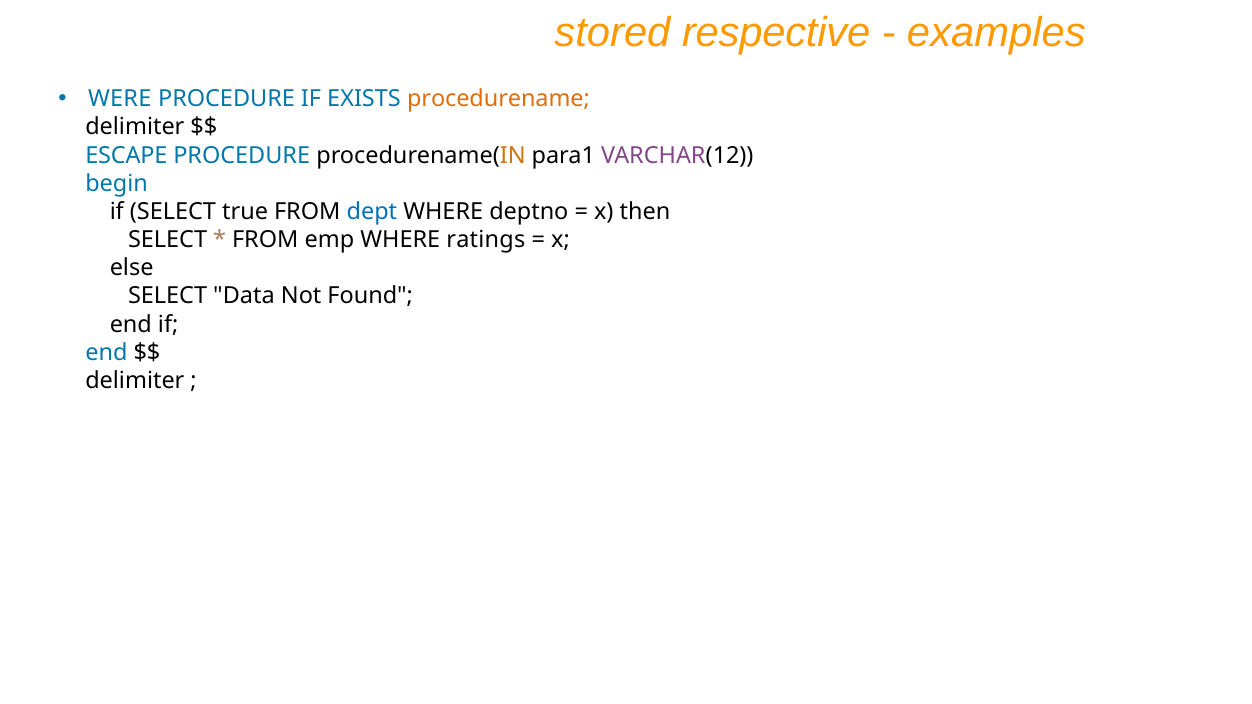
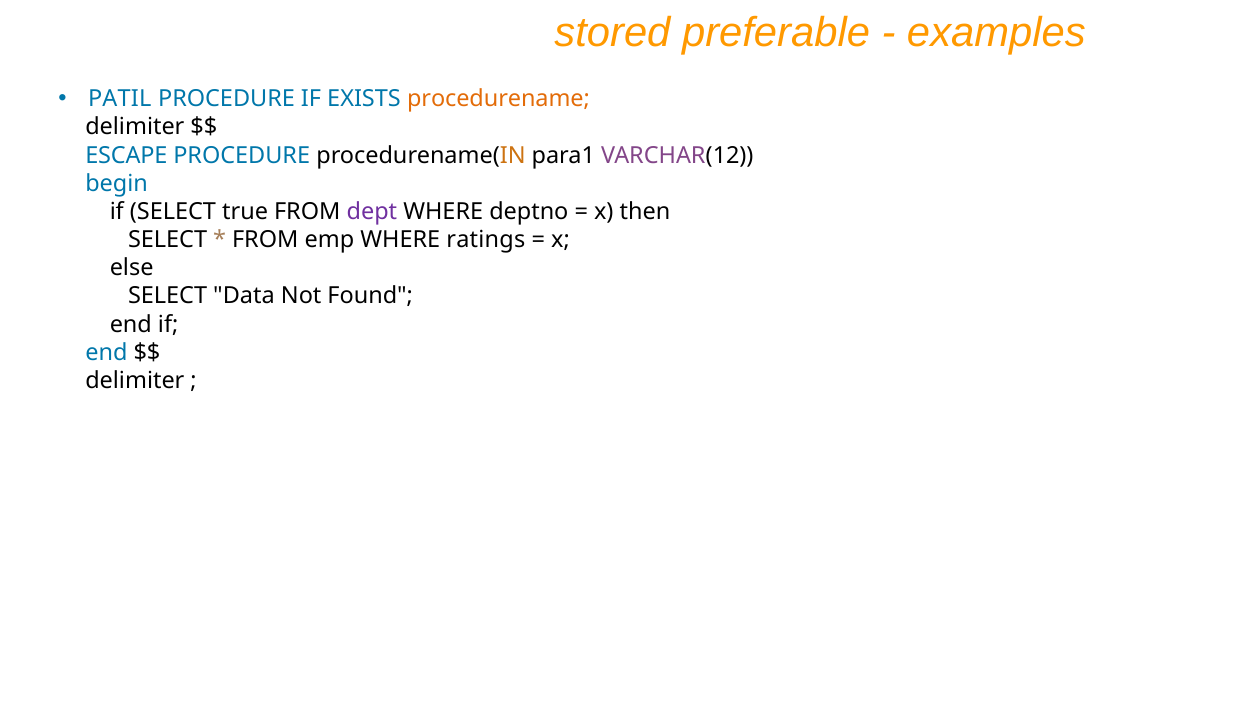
respective: respective -> preferable
WERE: WERE -> PATIL
dept colour: blue -> purple
